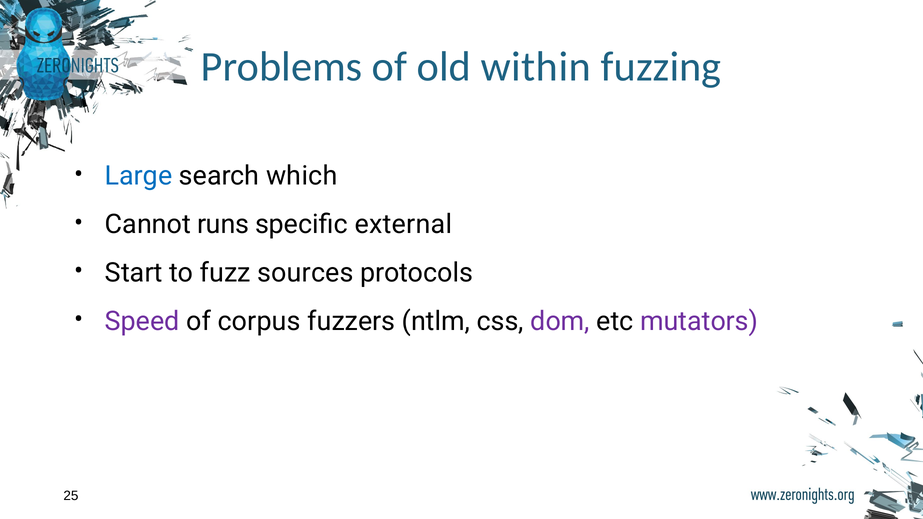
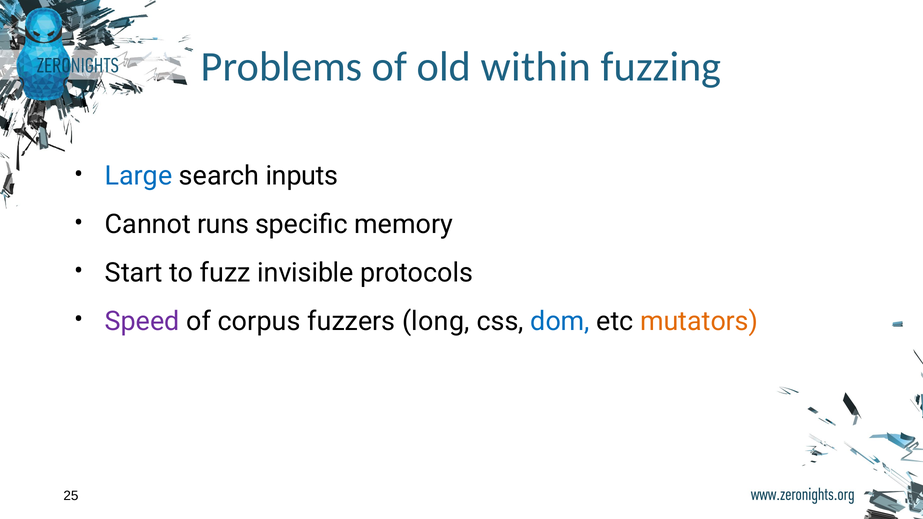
which: which -> inputs
external: external -> memory
sources: sources -> invisible
ntlm: ntlm -> long
dom colour: purple -> blue
mutators colour: purple -> orange
